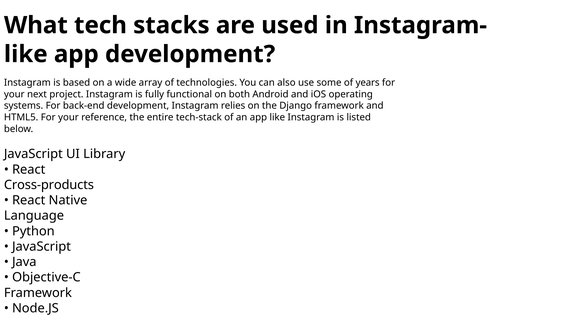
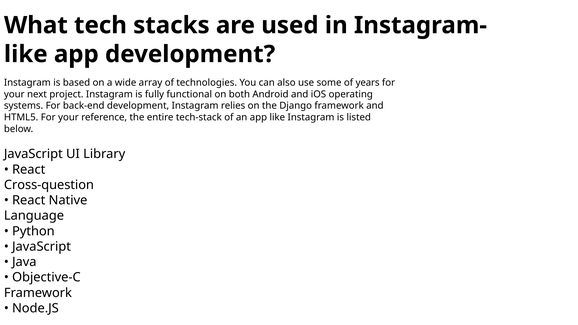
Cross-products: Cross-products -> Cross-question
